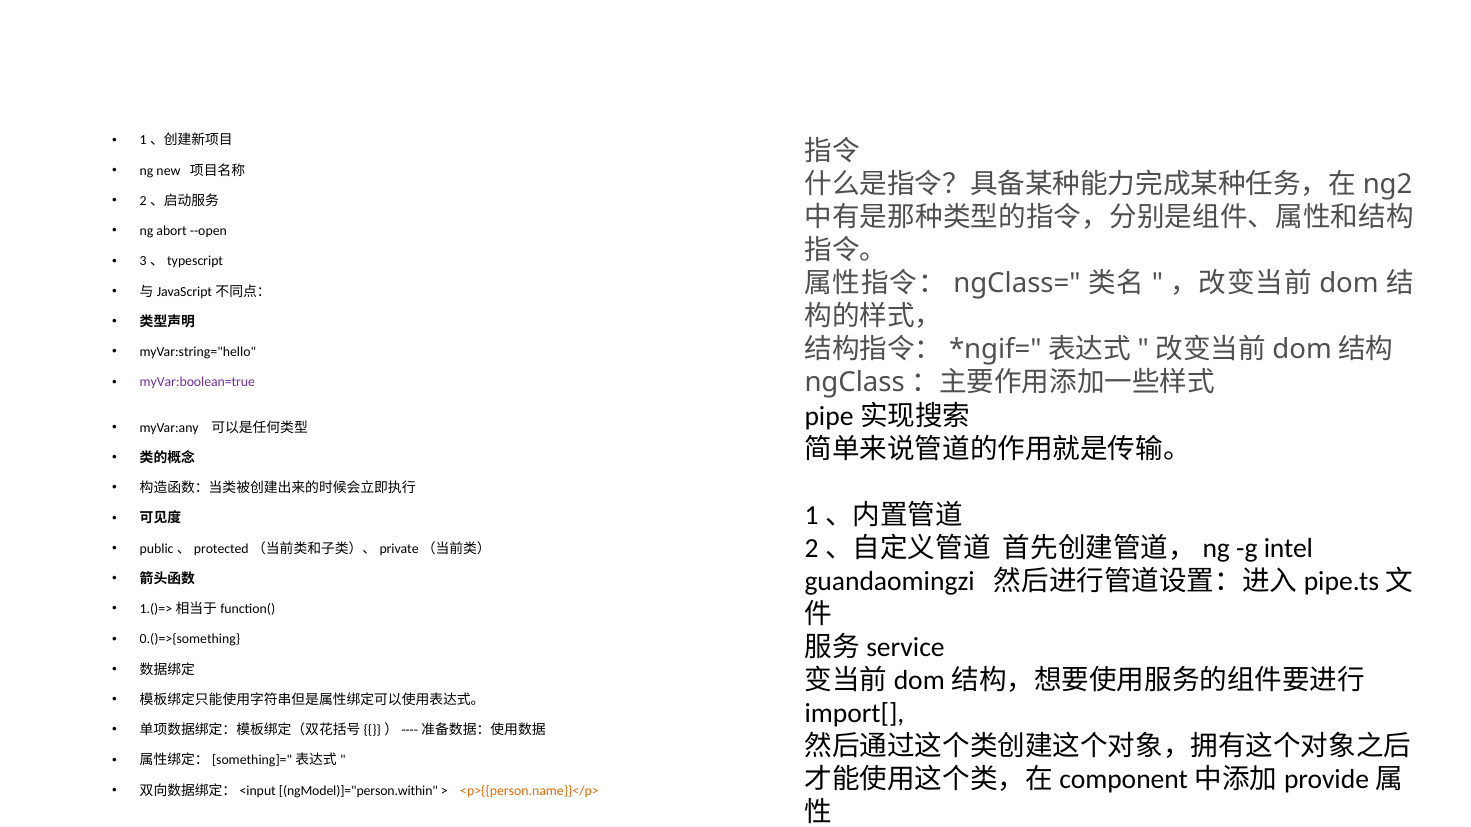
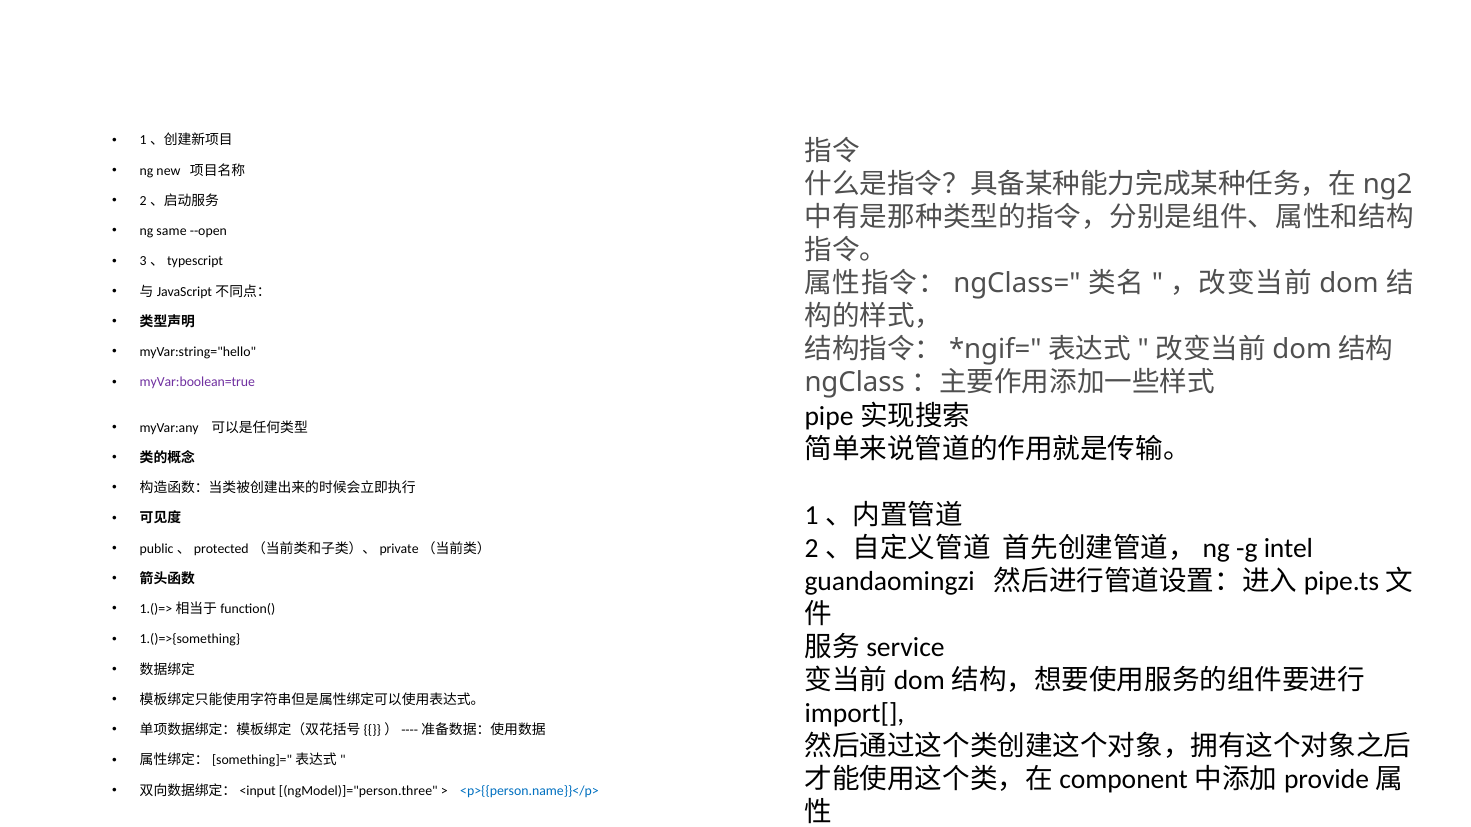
abort: abort -> same
0.()=>{something: 0.()=>{something -> 1.()=>{something
ngModel)]="person.within: ngModel)]="person.within -> ngModel)]="person.three
<p>{{person.name}}</p> colour: orange -> blue
